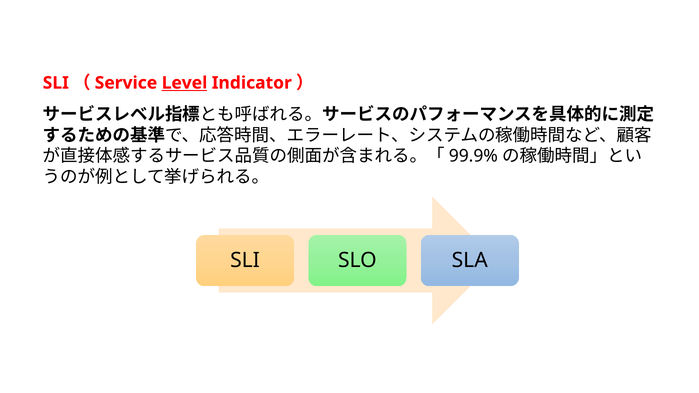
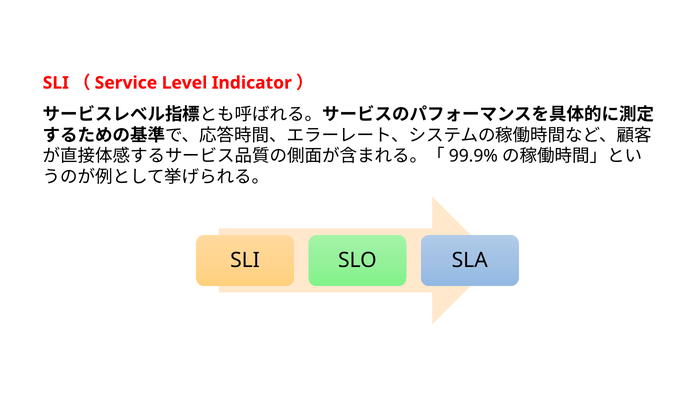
Level underline: present -> none
